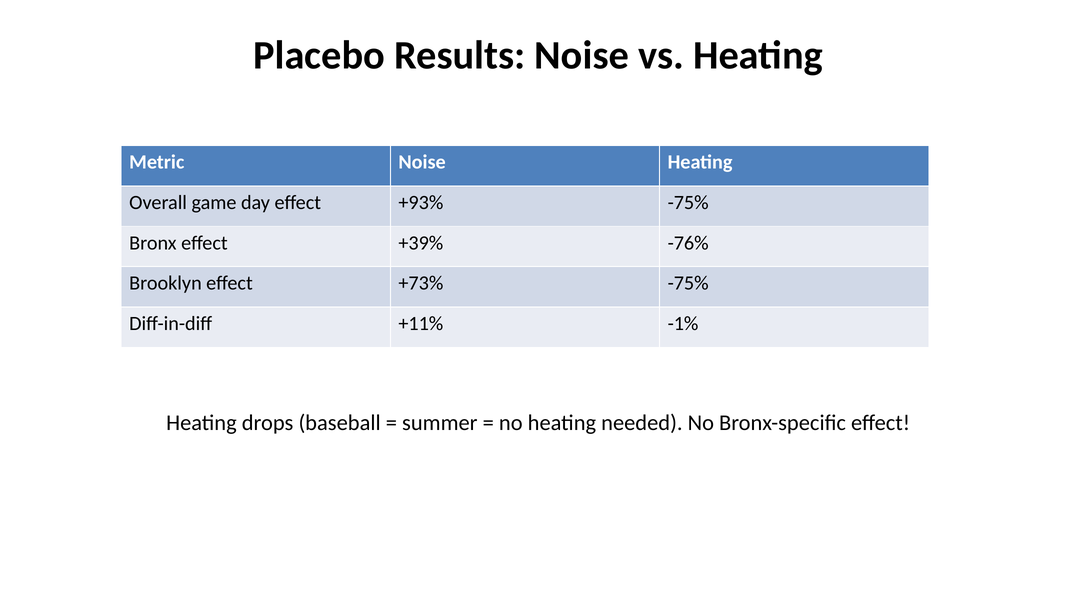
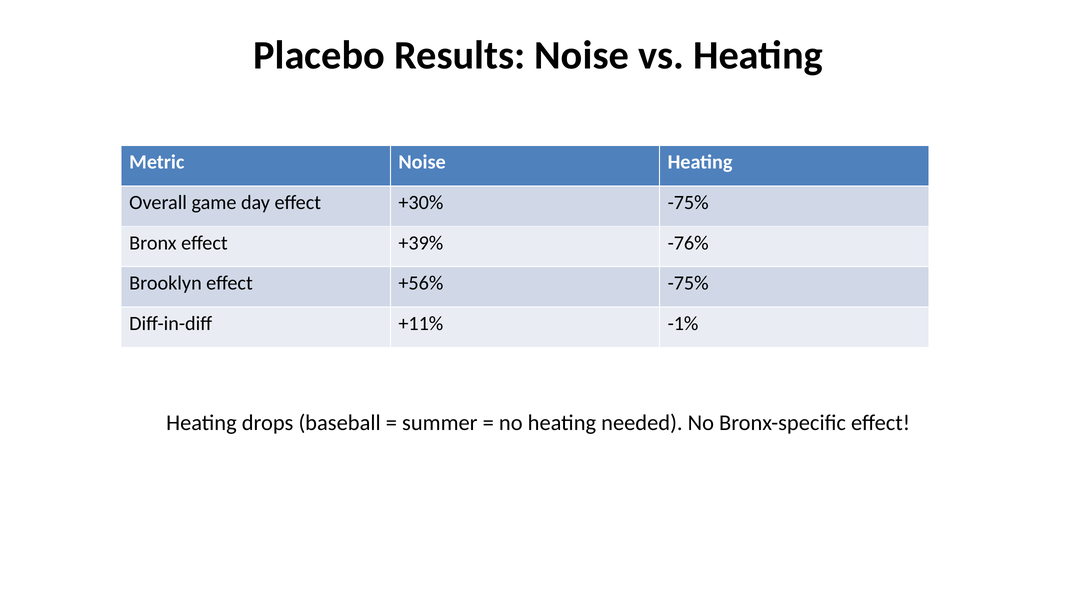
+93%: +93% -> +30%
+73%: +73% -> +56%
